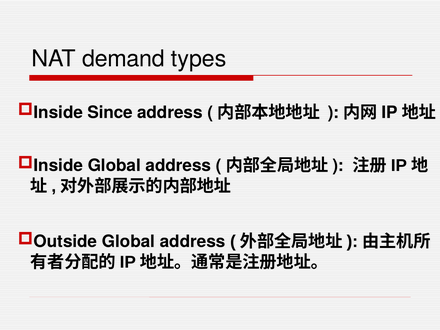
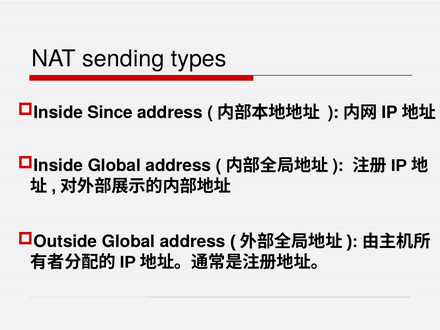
demand: demand -> sending
